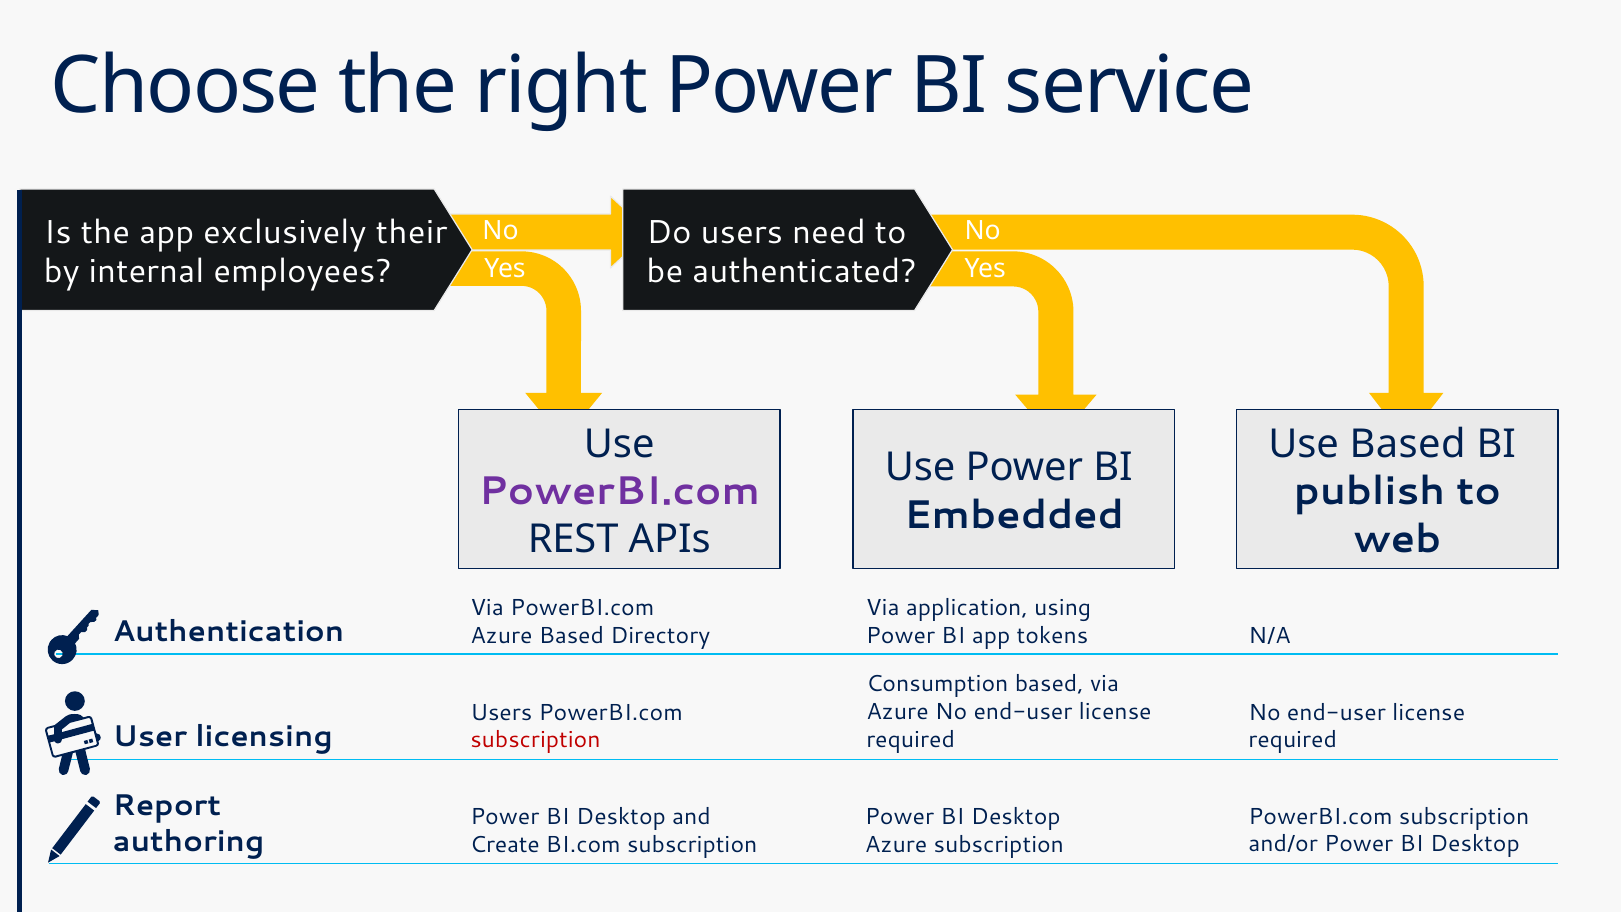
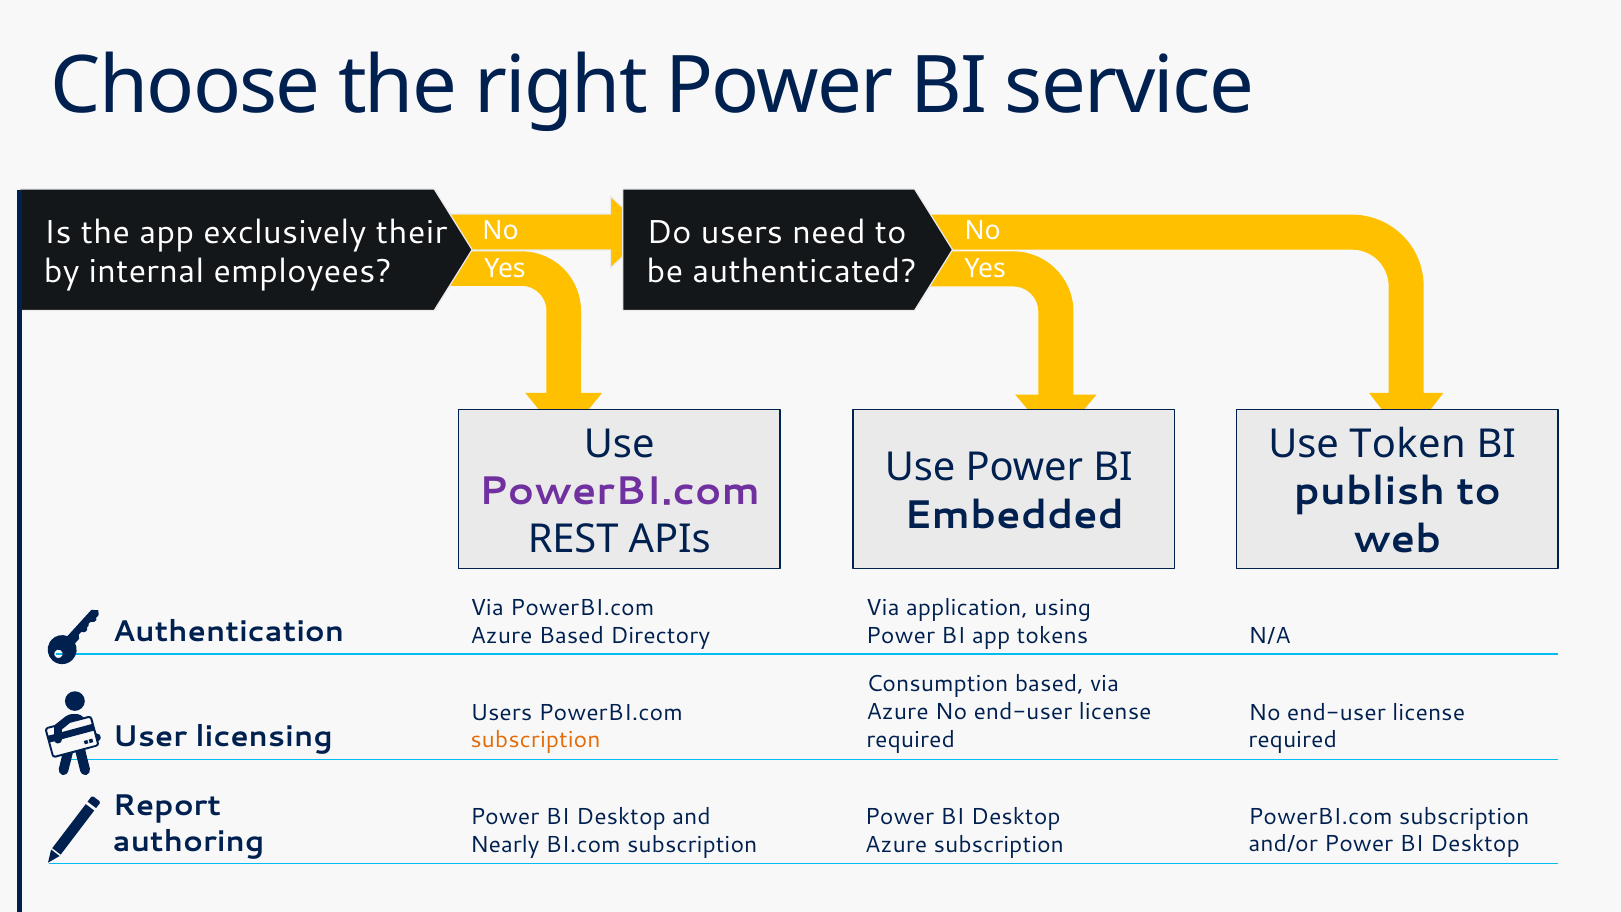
Use Based: Based -> Token
subscription at (535, 740) colour: red -> orange
Create: Create -> Nearly
